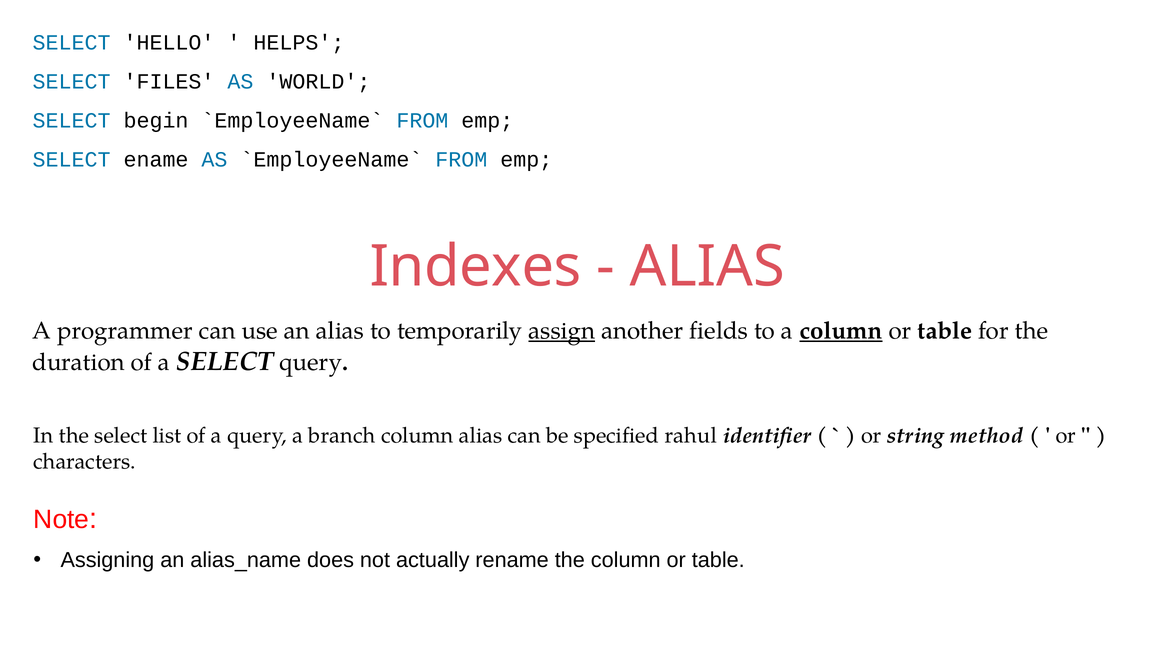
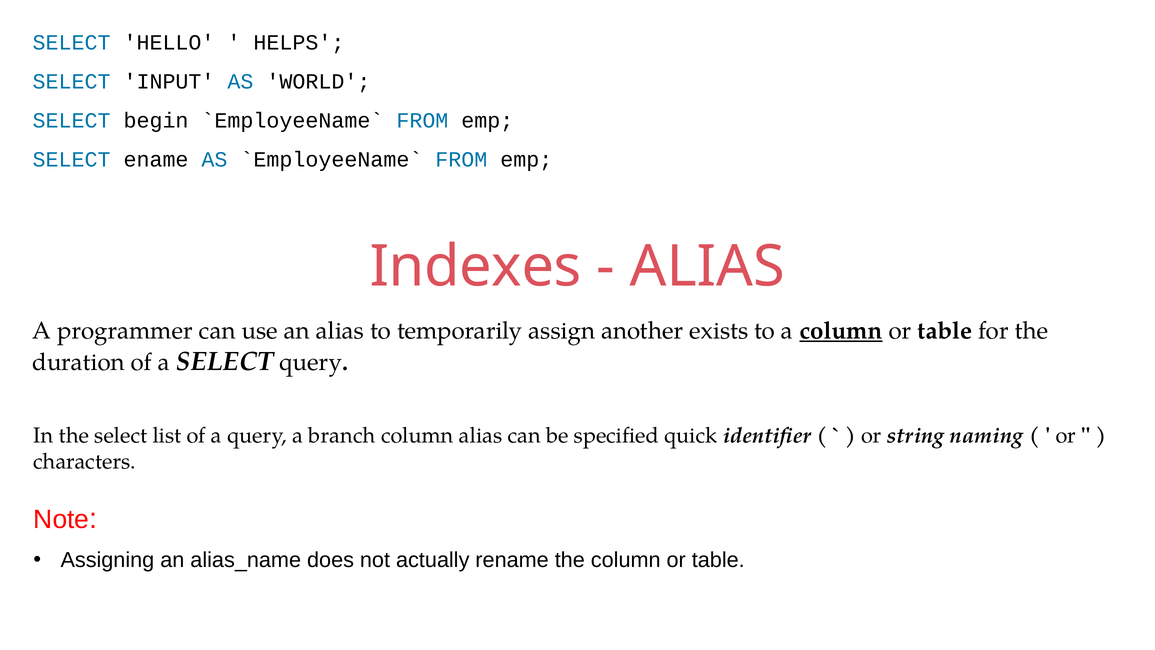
FILES: FILES -> INPUT
assign underline: present -> none
fields: fields -> exists
rahul: rahul -> quick
method: method -> naming
